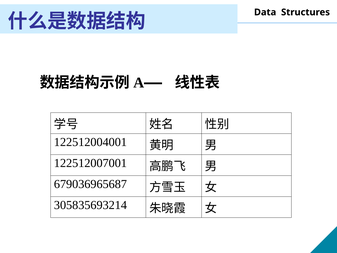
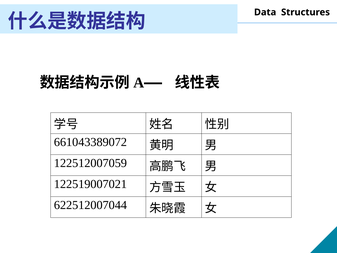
122512004001: 122512004001 -> 661043389072
122512007001: 122512007001 -> 122512007059
679036965687: 679036965687 -> 122519007021
305835693214: 305835693214 -> 622512007044
